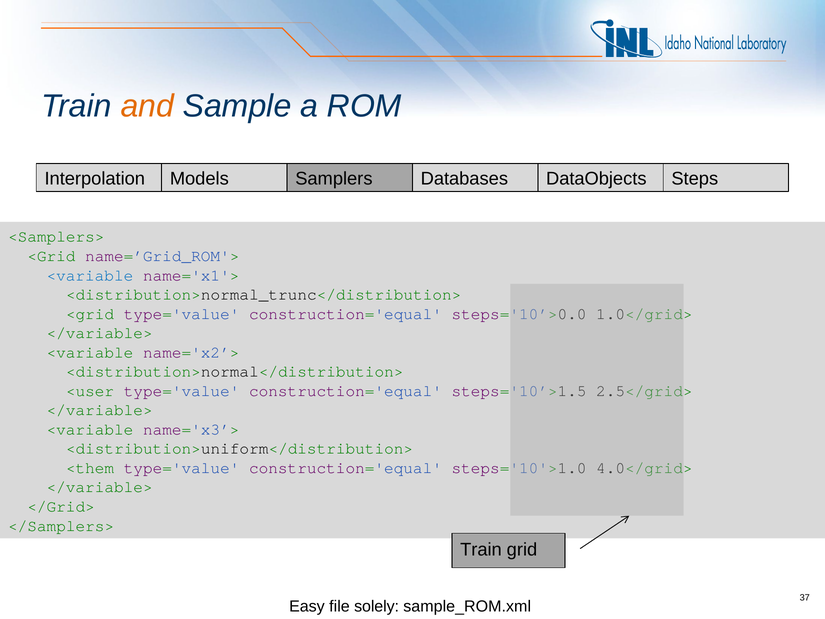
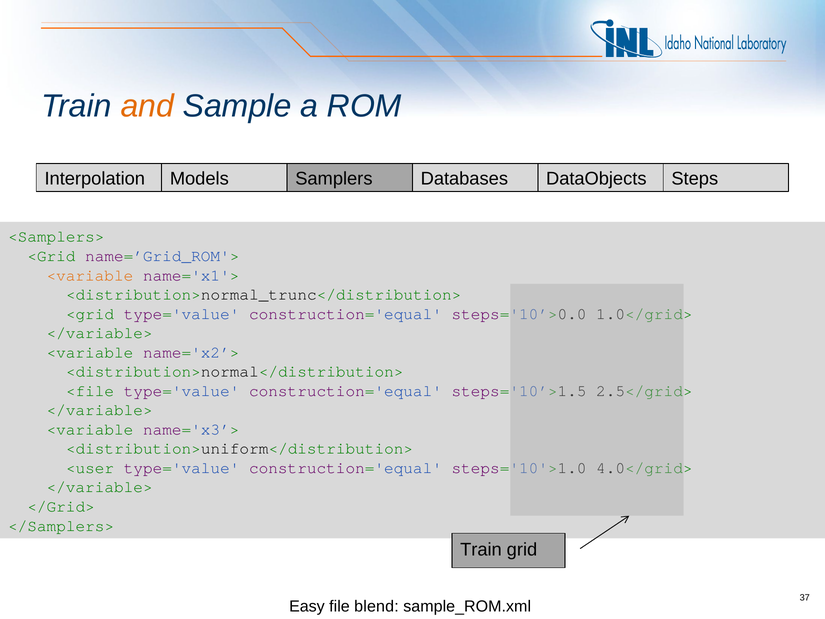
<variable at (90, 275) colour: blue -> orange
<user: <user -> <file
<them: <them -> <user
solely: solely -> blend
